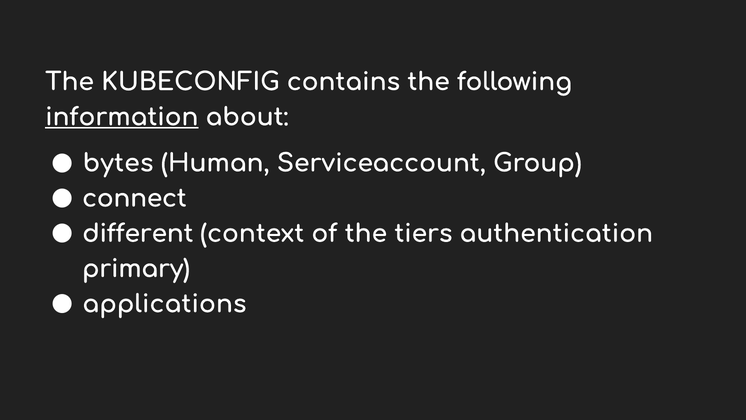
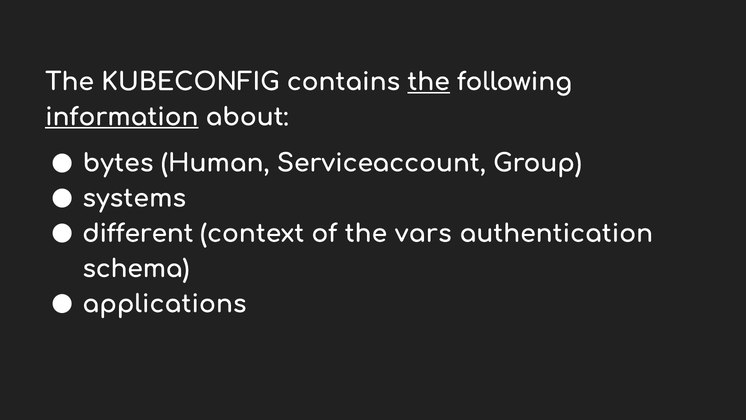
the at (429, 82) underline: none -> present
connect: connect -> systems
tiers: tiers -> vars
primary: primary -> schema
